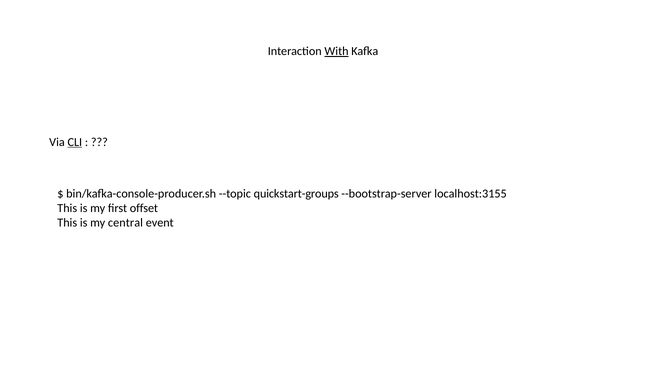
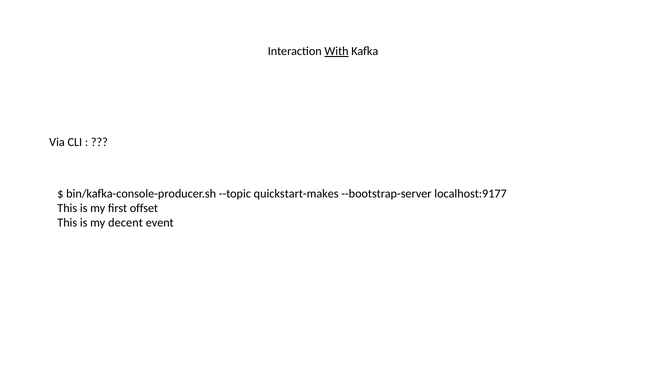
CLI underline: present -> none
quickstart-groups: quickstart-groups -> quickstart-makes
localhost:3155: localhost:3155 -> localhost:9177
central: central -> decent
